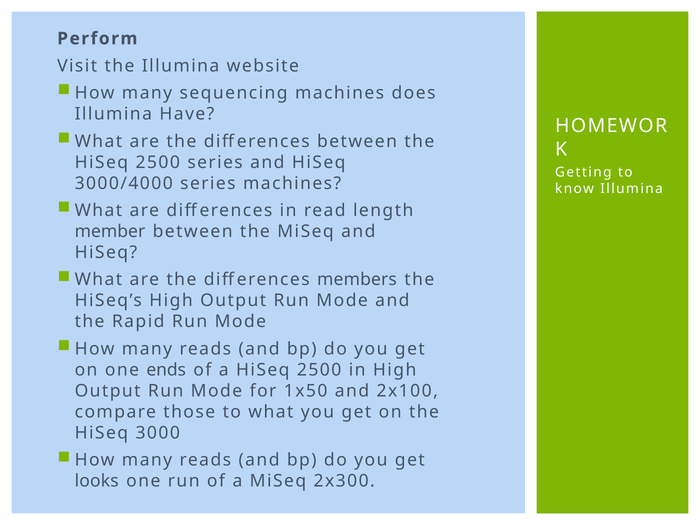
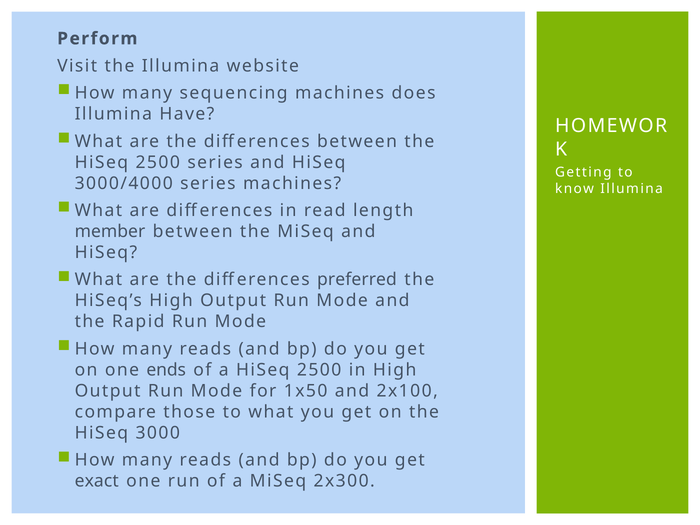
members: members -> preferred
looks: looks -> exact
